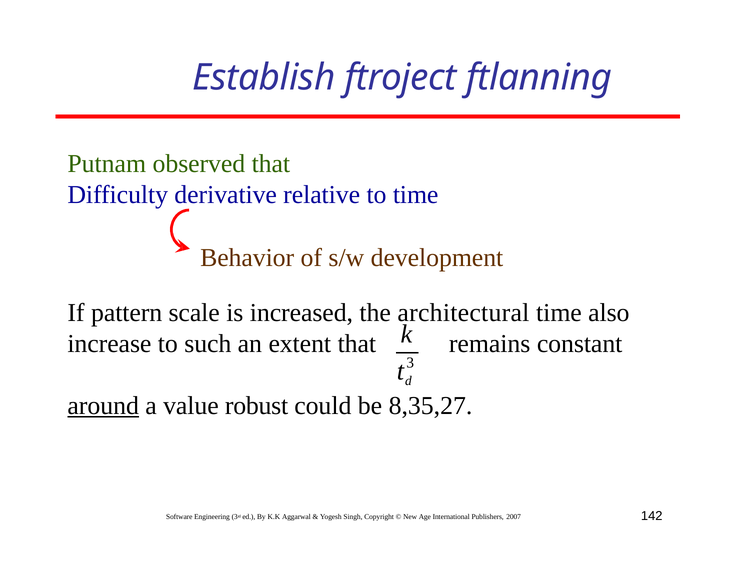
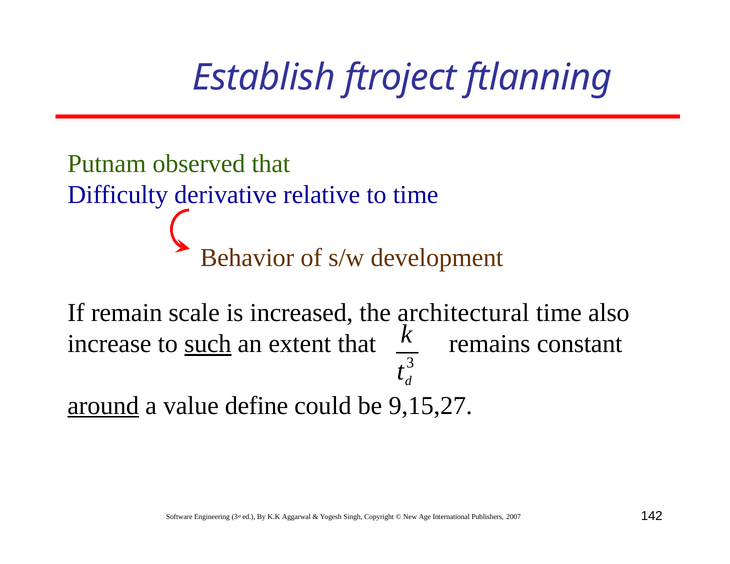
pattern: pattern -> remain
such underline: none -> present
robust: robust -> define
8,35,27: 8,35,27 -> 9,15,27
